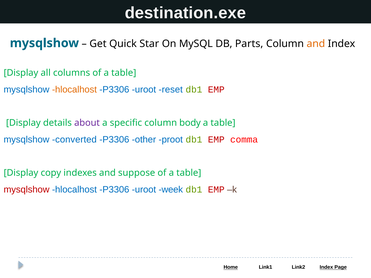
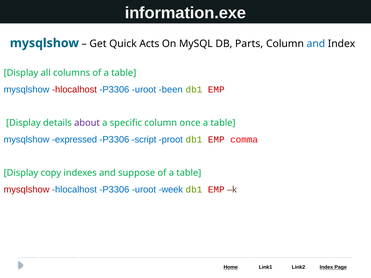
destination.exe: destination.exe -> information.exe
Star: Star -> Acts
and at (316, 44) colour: orange -> blue
hlocalhost at (74, 90) colour: orange -> red
reset: reset -> been
body: body -> once
converted: converted -> expressed
other: other -> script
